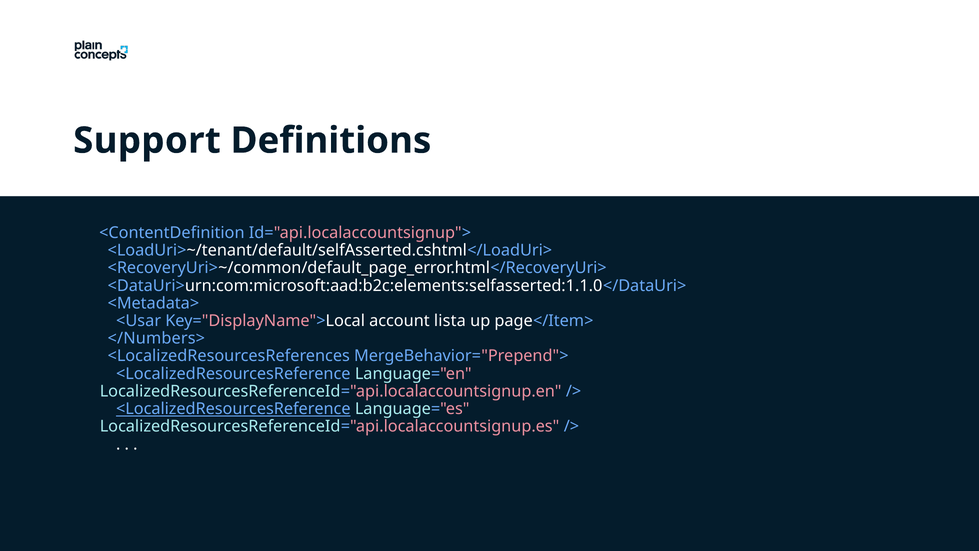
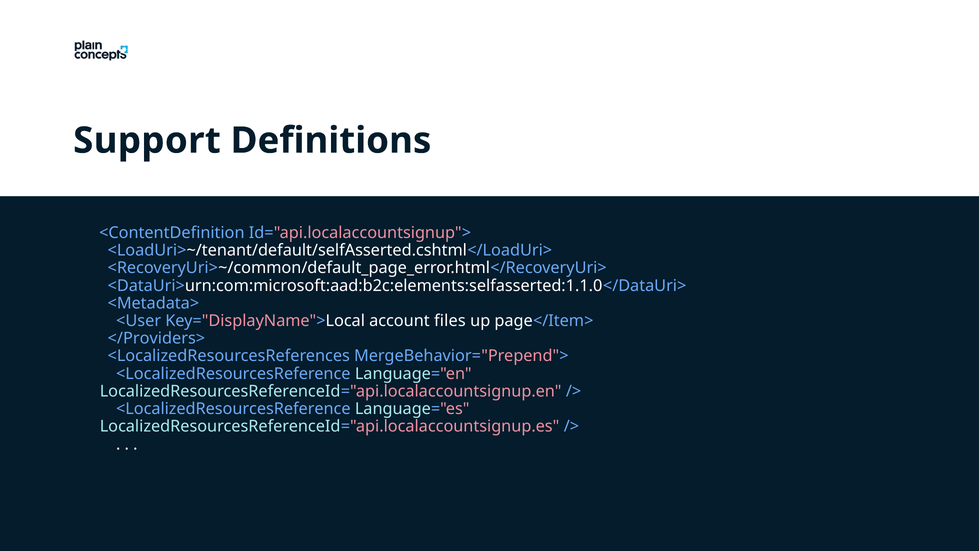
<Usar: <Usar -> <User
lista: lista -> files
</Numbers>: </Numbers> -> </Providers>
<LocalizedResourcesReference at (233, 409) underline: present -> none
